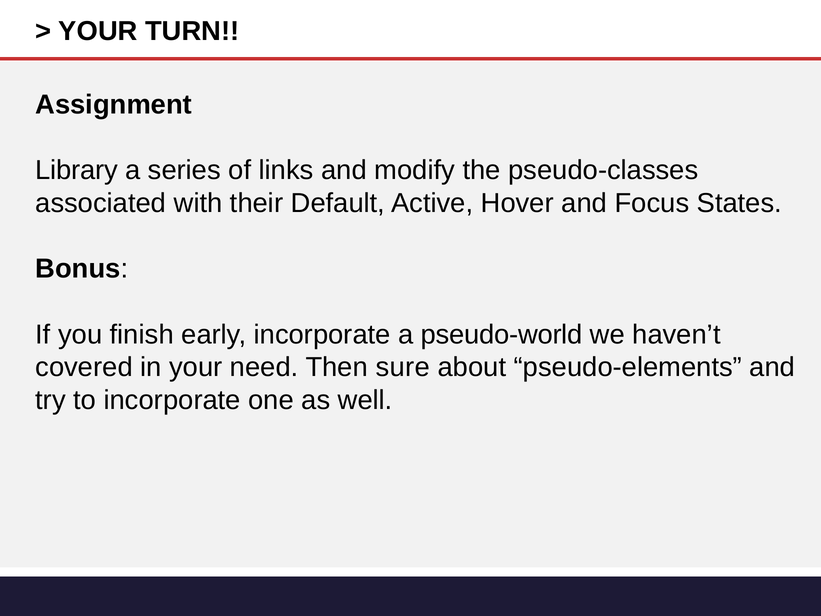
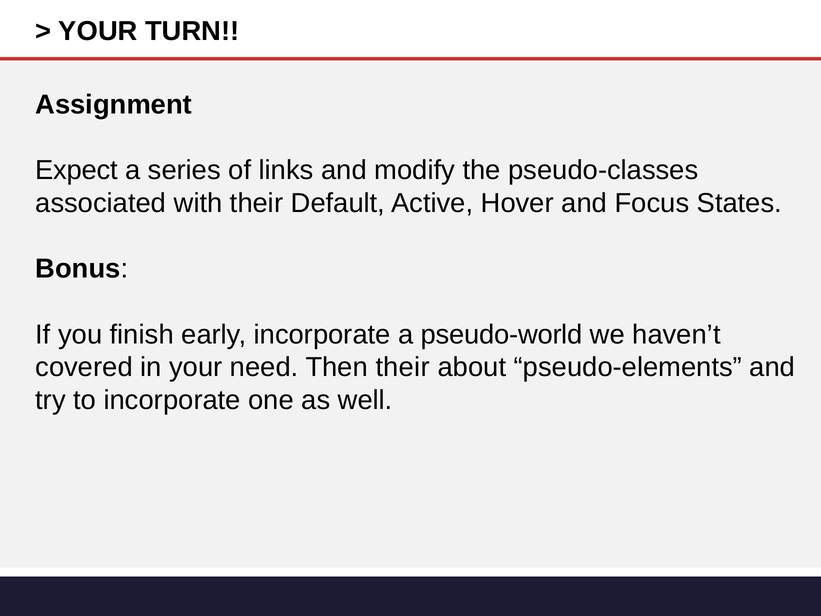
Library: Library -> Expect
Then sure: sure -> their
